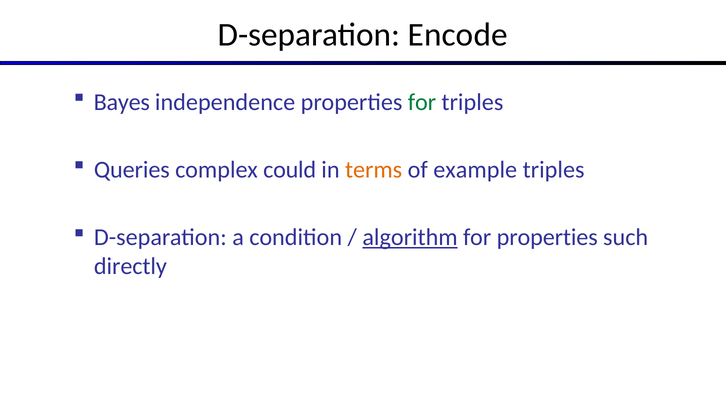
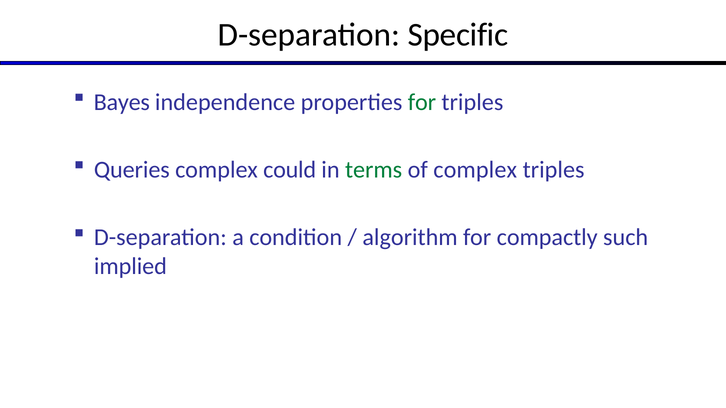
Encode: Encode -> Specific
terms colour: orange -> green
of example: example -> complex
algorithm underline: present -> none
for properties: properties -> compactly
directly: directly -> implied
